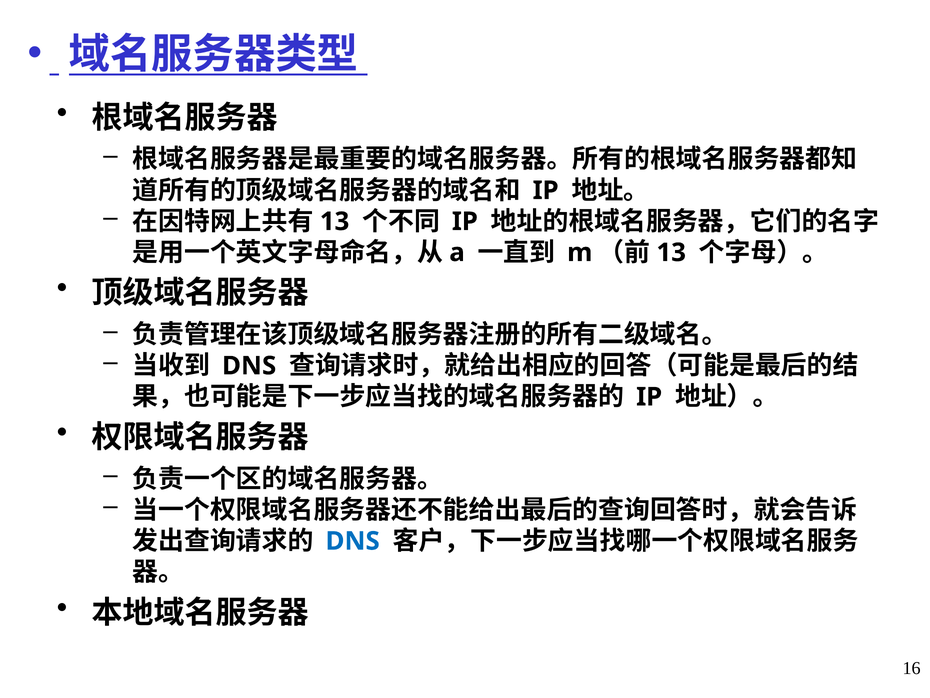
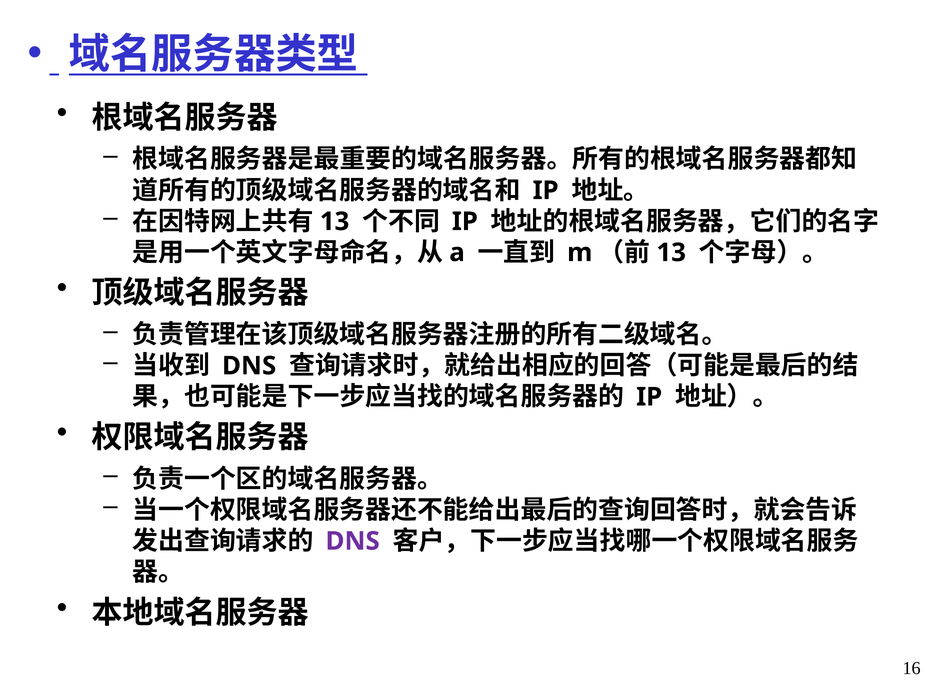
DNS at (353, 541) colour: blue -> purple
